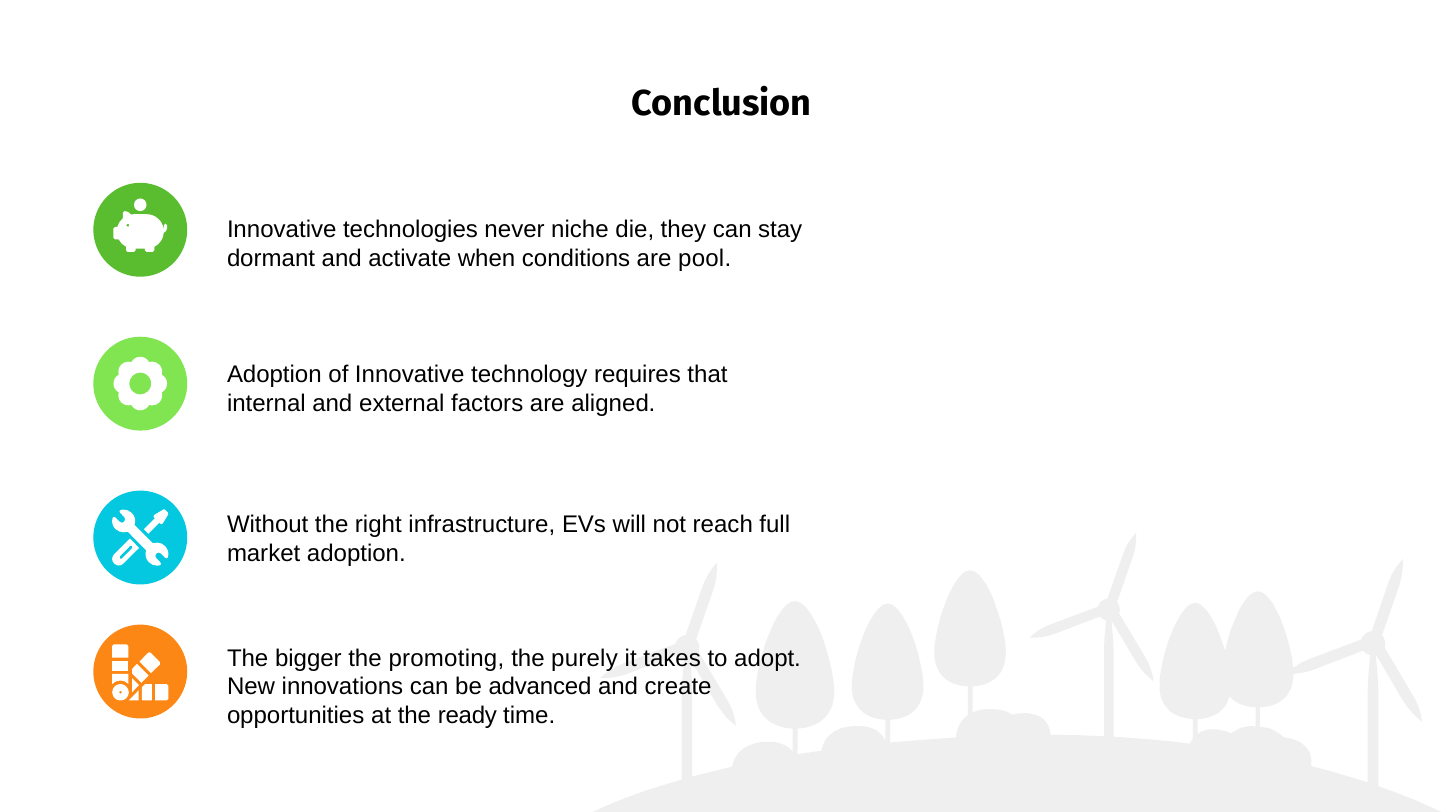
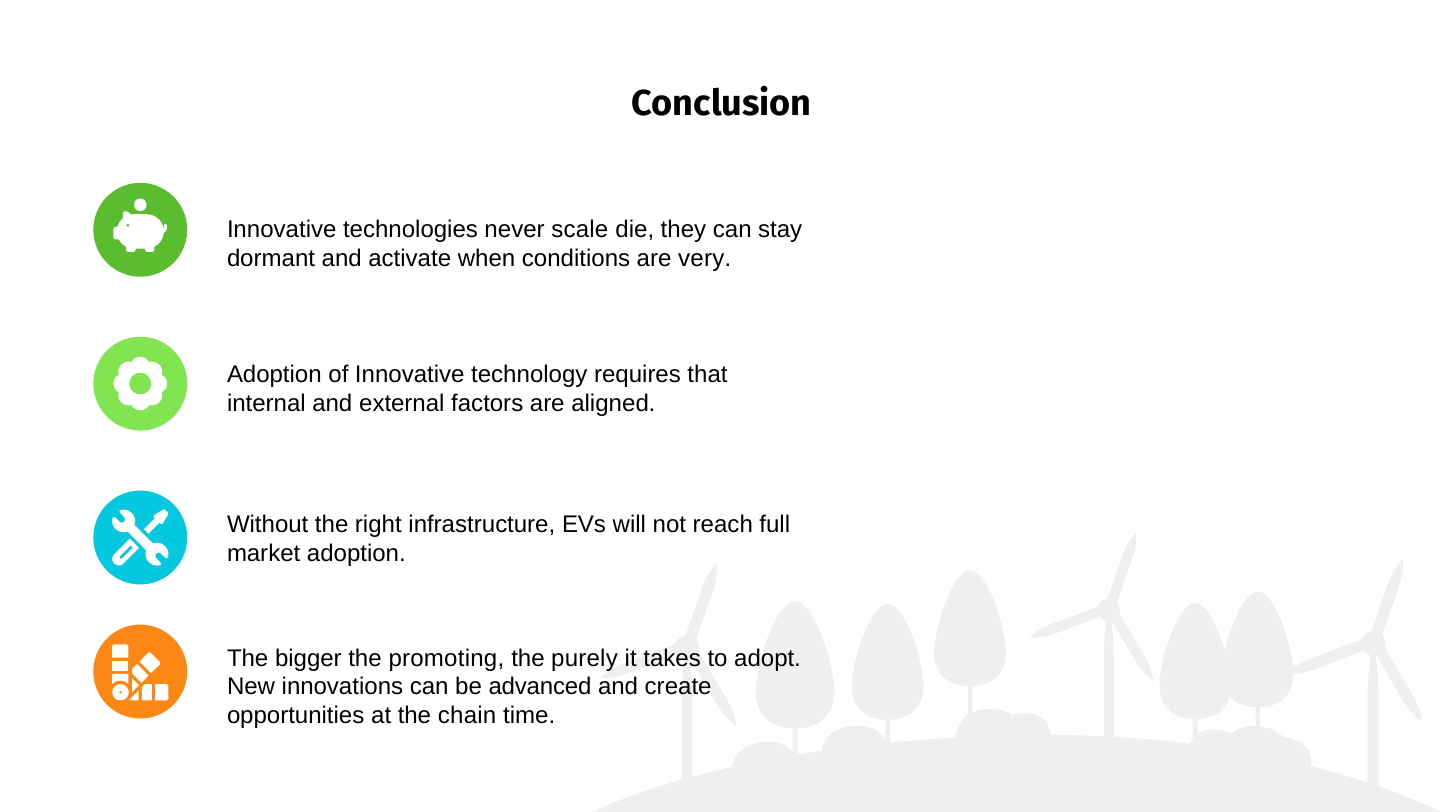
niche: niche -> scale
pool: pool -> very
ready: ready -> chain
